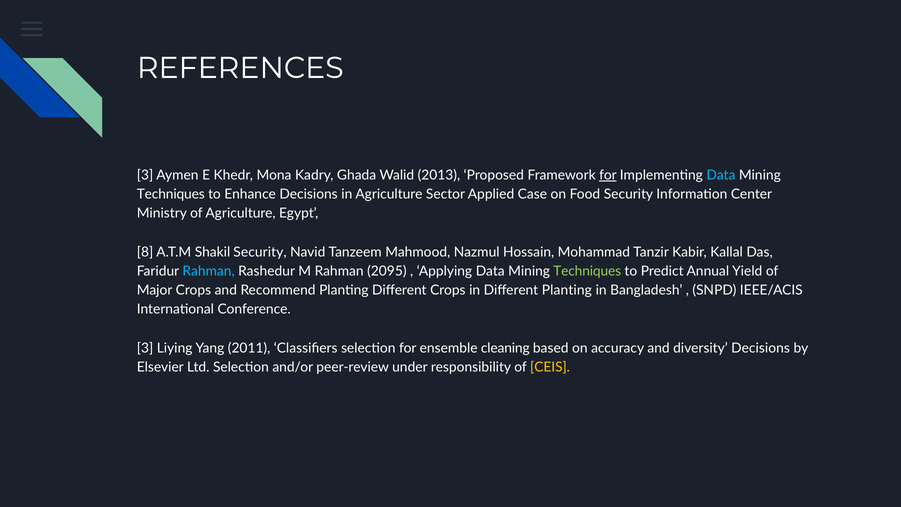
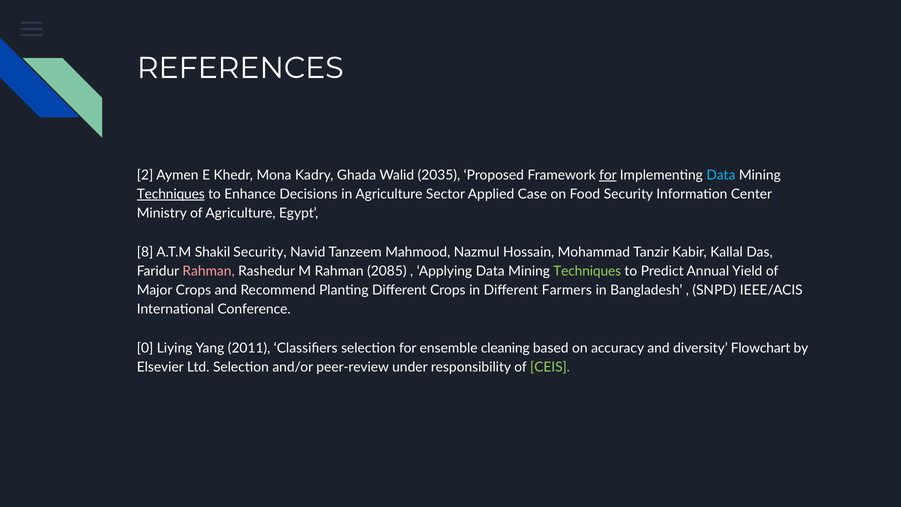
3 at (145, 175): 3 -> 2
2013: 2013 -> 2035
Techniques at (171, 194) underline: none -> present
Rahman at (209, 271) colour: light blue -> pink
2095: 2095 -> 2085
Different Planting: Planting -> Farmers
3 at (145, 348): 3 -> 0
diversity Decisions: Decisions -> Flowchart
CEIS colour: yellow -> light green
